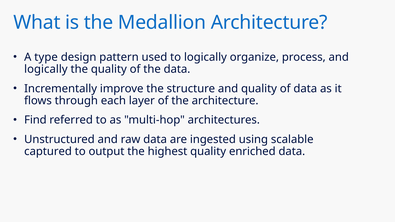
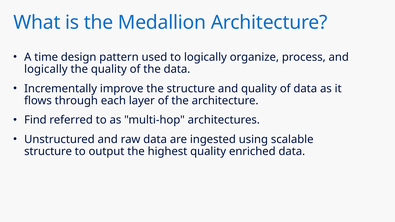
type: type -> time
captured at (48, 152): captured -> structure
